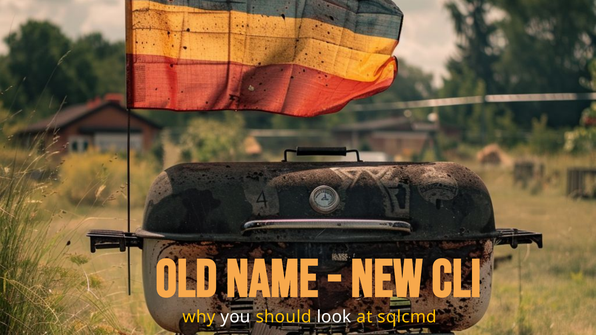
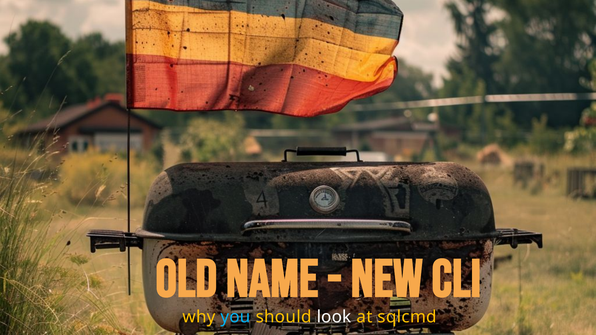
you colour: white -> light blue
